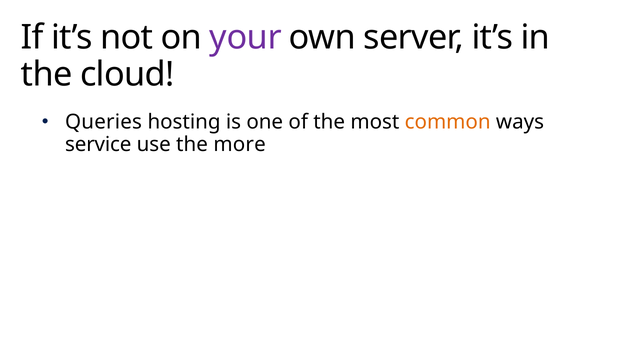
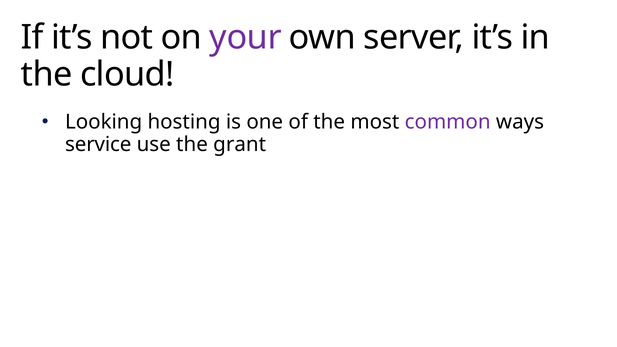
Queries: Queries -> Looking
common colour: orange -> purple
more: more -> grant
